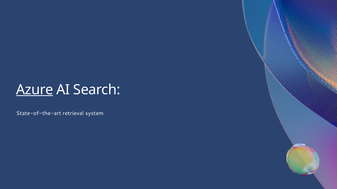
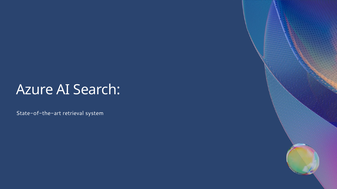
Azure underline: present -> none
